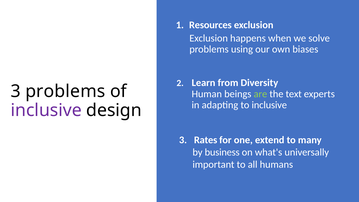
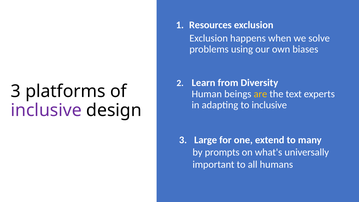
3 problems: problems -> platforms
are colour: light green -> yellow
Rates: Rates -> Large
business: business -> prompts
